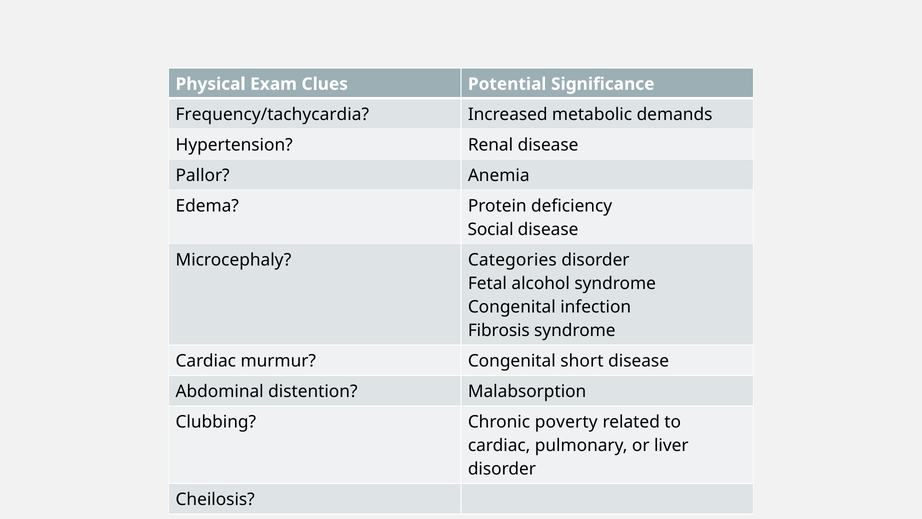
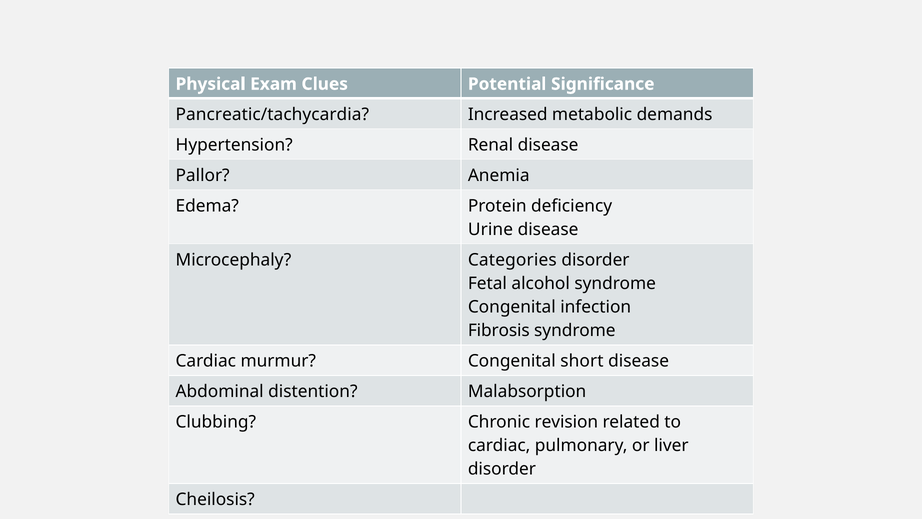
Frequency/tachycardia: Frequency/tachycardia -> Pancreatic/tachycardia
Social: Social -> Urine
poverty: poverty -> revision
